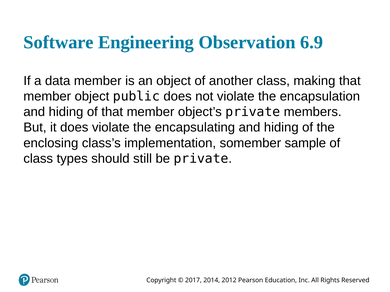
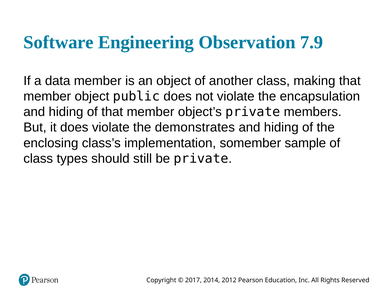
6.9: 6.9 -> 7.9
encapsulating: encapsulating -> demonstrates
